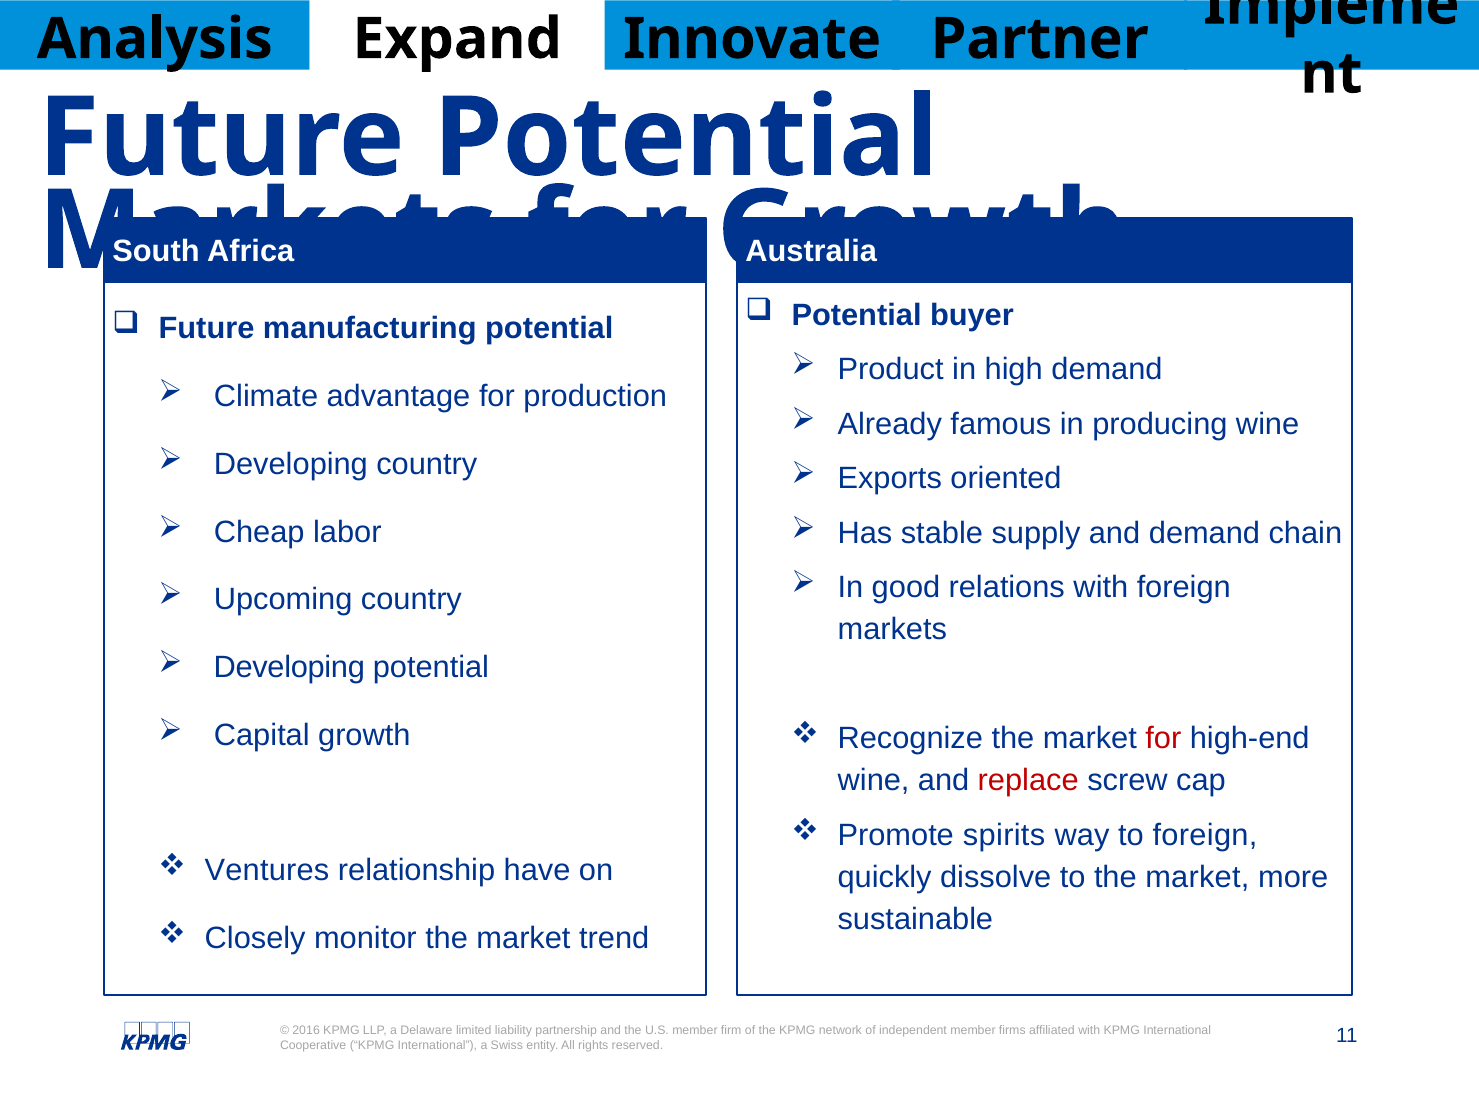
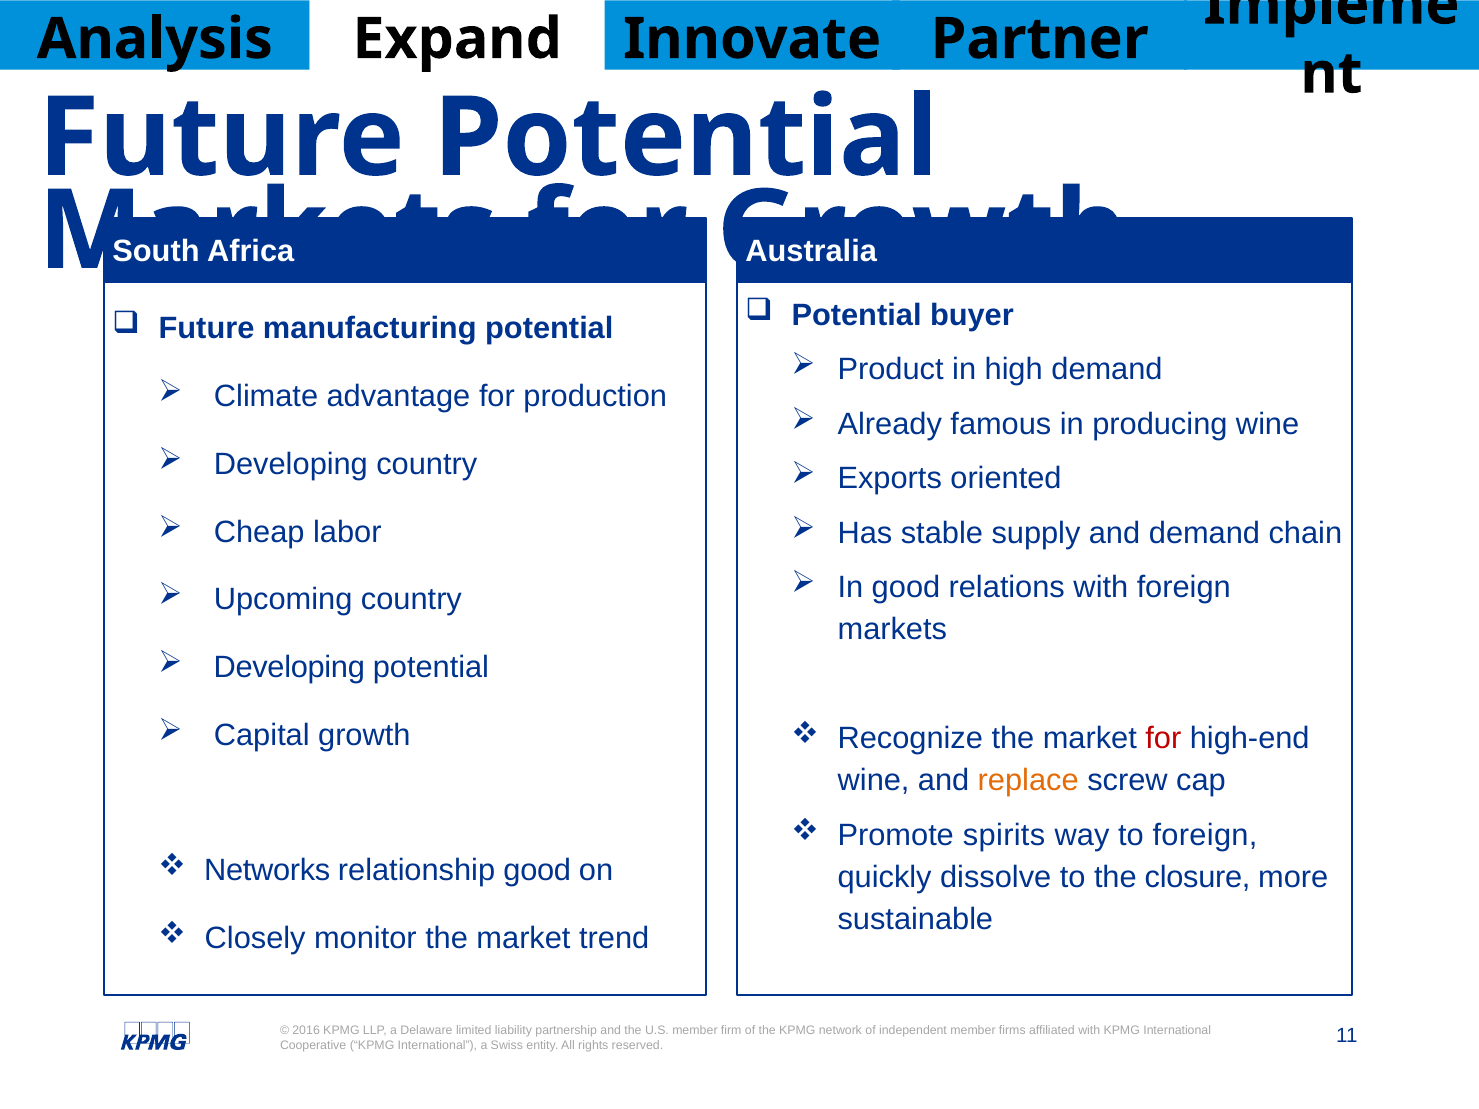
replace colour: red -> orange
Ventures: Ventures -> Networks
relationship have: have -> good
to the market: market -> closure
